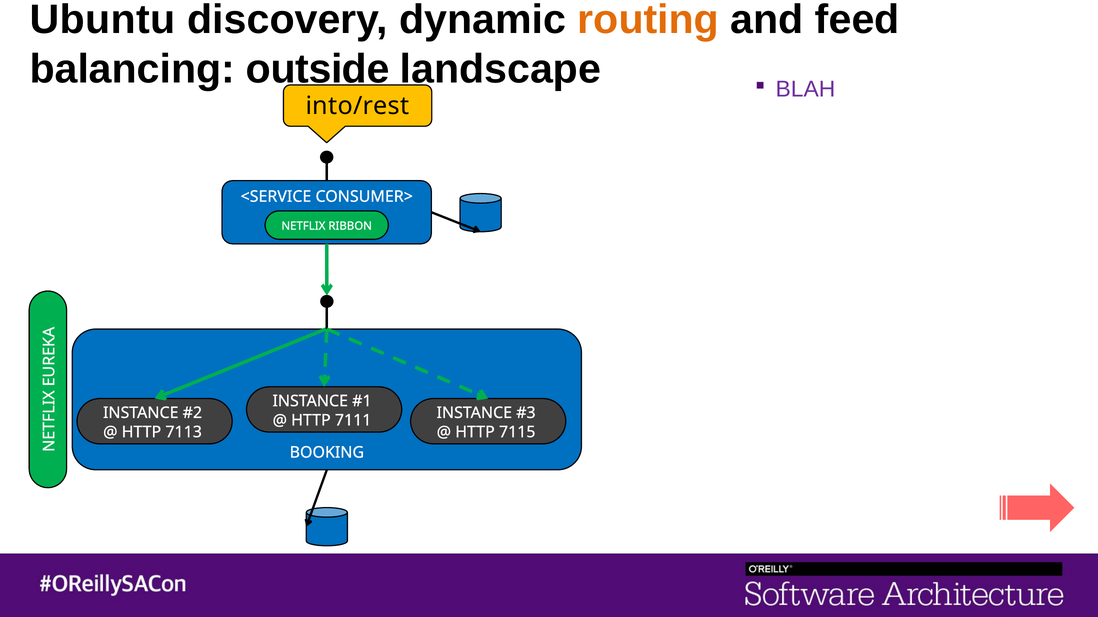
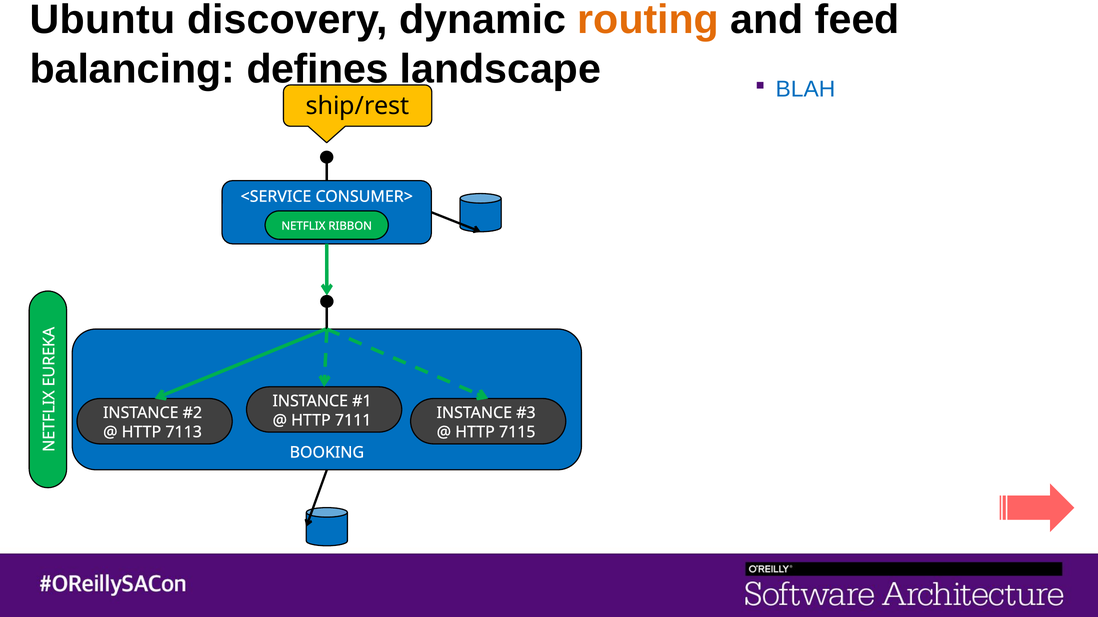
outside: outside -> defines
BLAH colour: purple -> blue
into/rest: into/rest -> ship/rest
